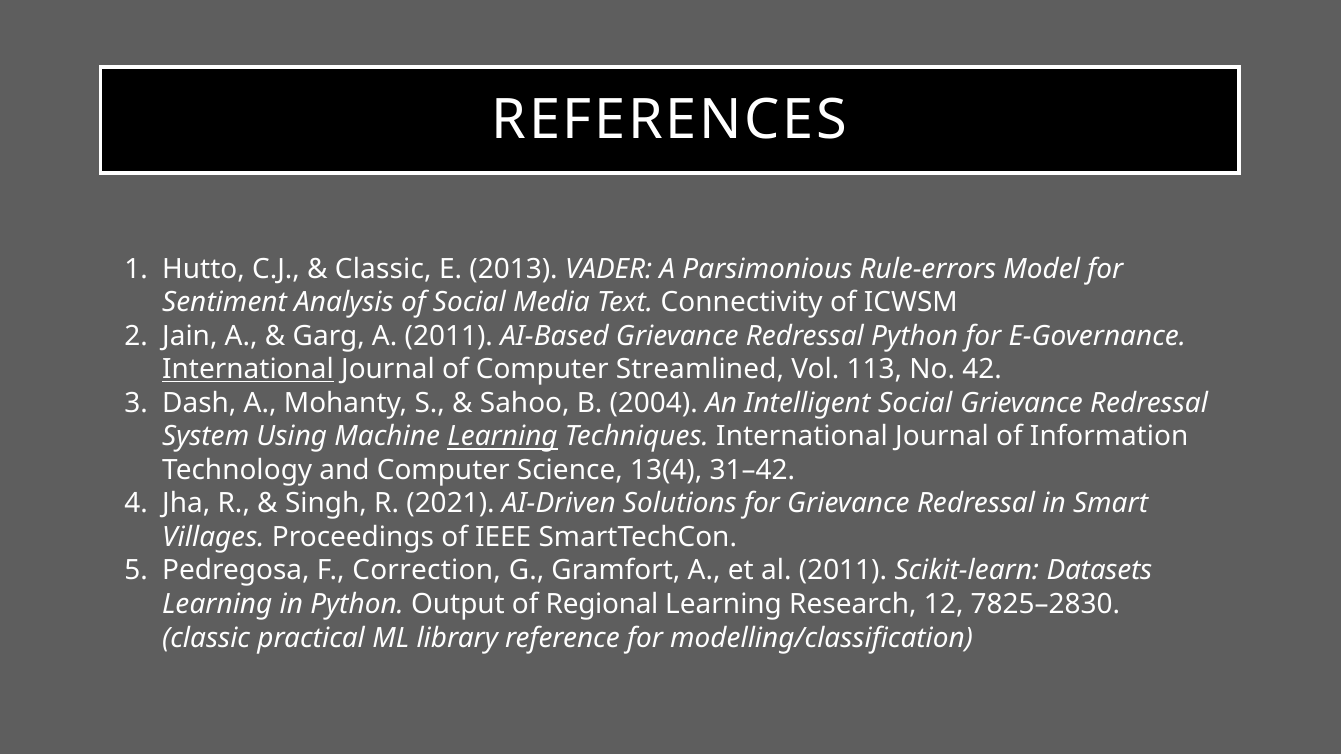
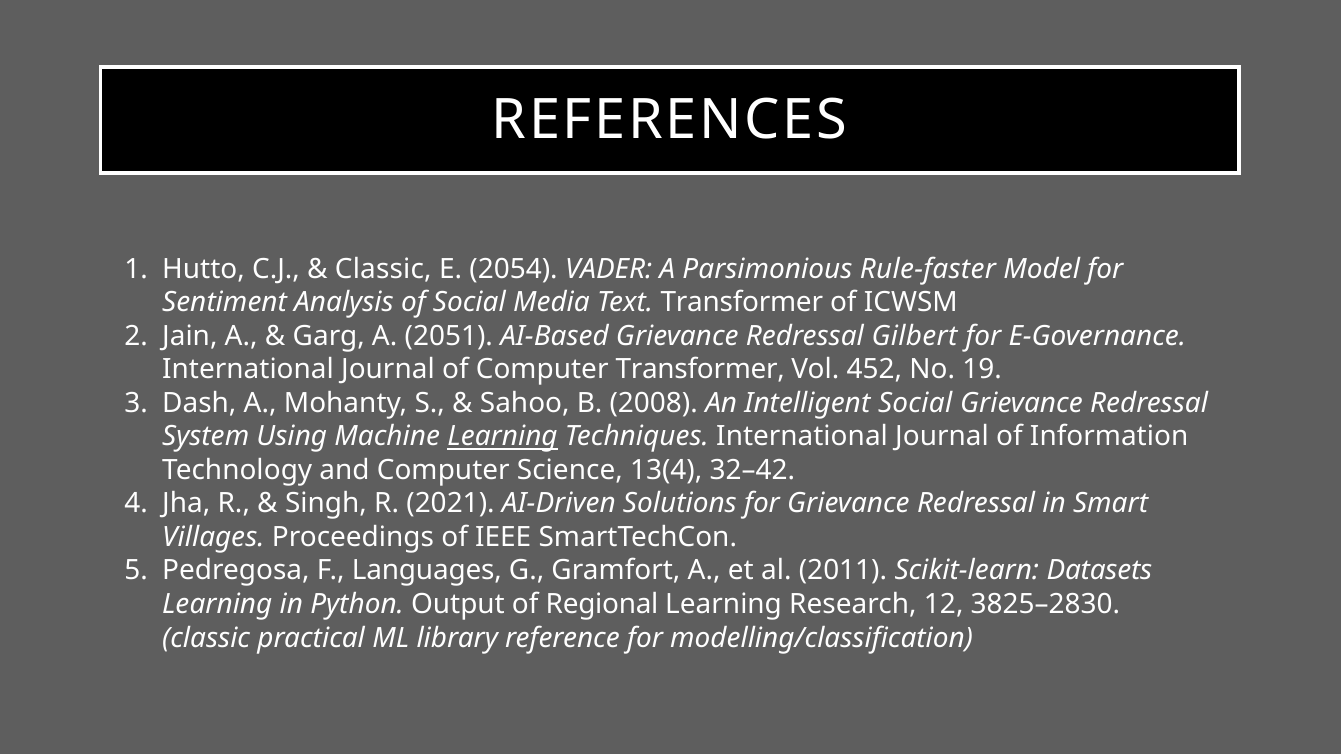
2013: 2013 -> 2054
Rule-errors: Rule-errors -> Rule-faster
Text Connectivity: Connectivity -> Transformer
A 2011: 2011 -> 2051
Redressal Python: Python -> Gilbert
International at (248, 370) underline: present -> none
Computer Streamlined: Streamlined -> Transformer
113: 113 -> 452
42: 42 -> 19
2004: 2004 -> 2008
31–42: 31–42 -> 32–42
Correction: Correction -> Languages
7825–2830: 7825–2830 -> 3825–2830
